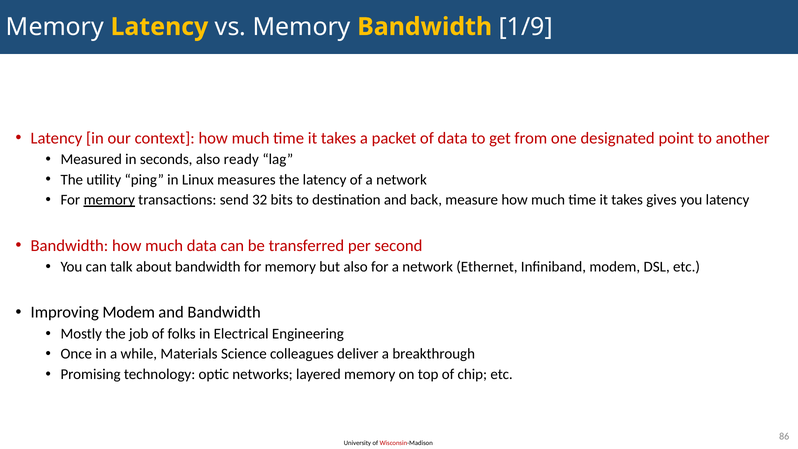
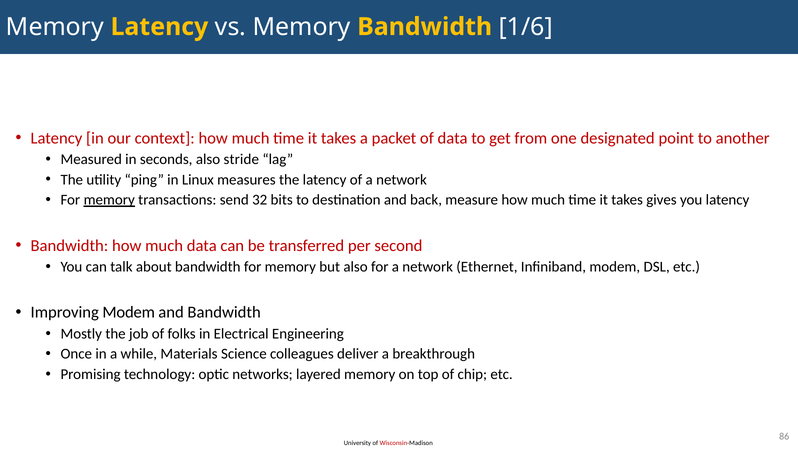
1/9: 1/9 -> 1/6
ready: ready -> stride
